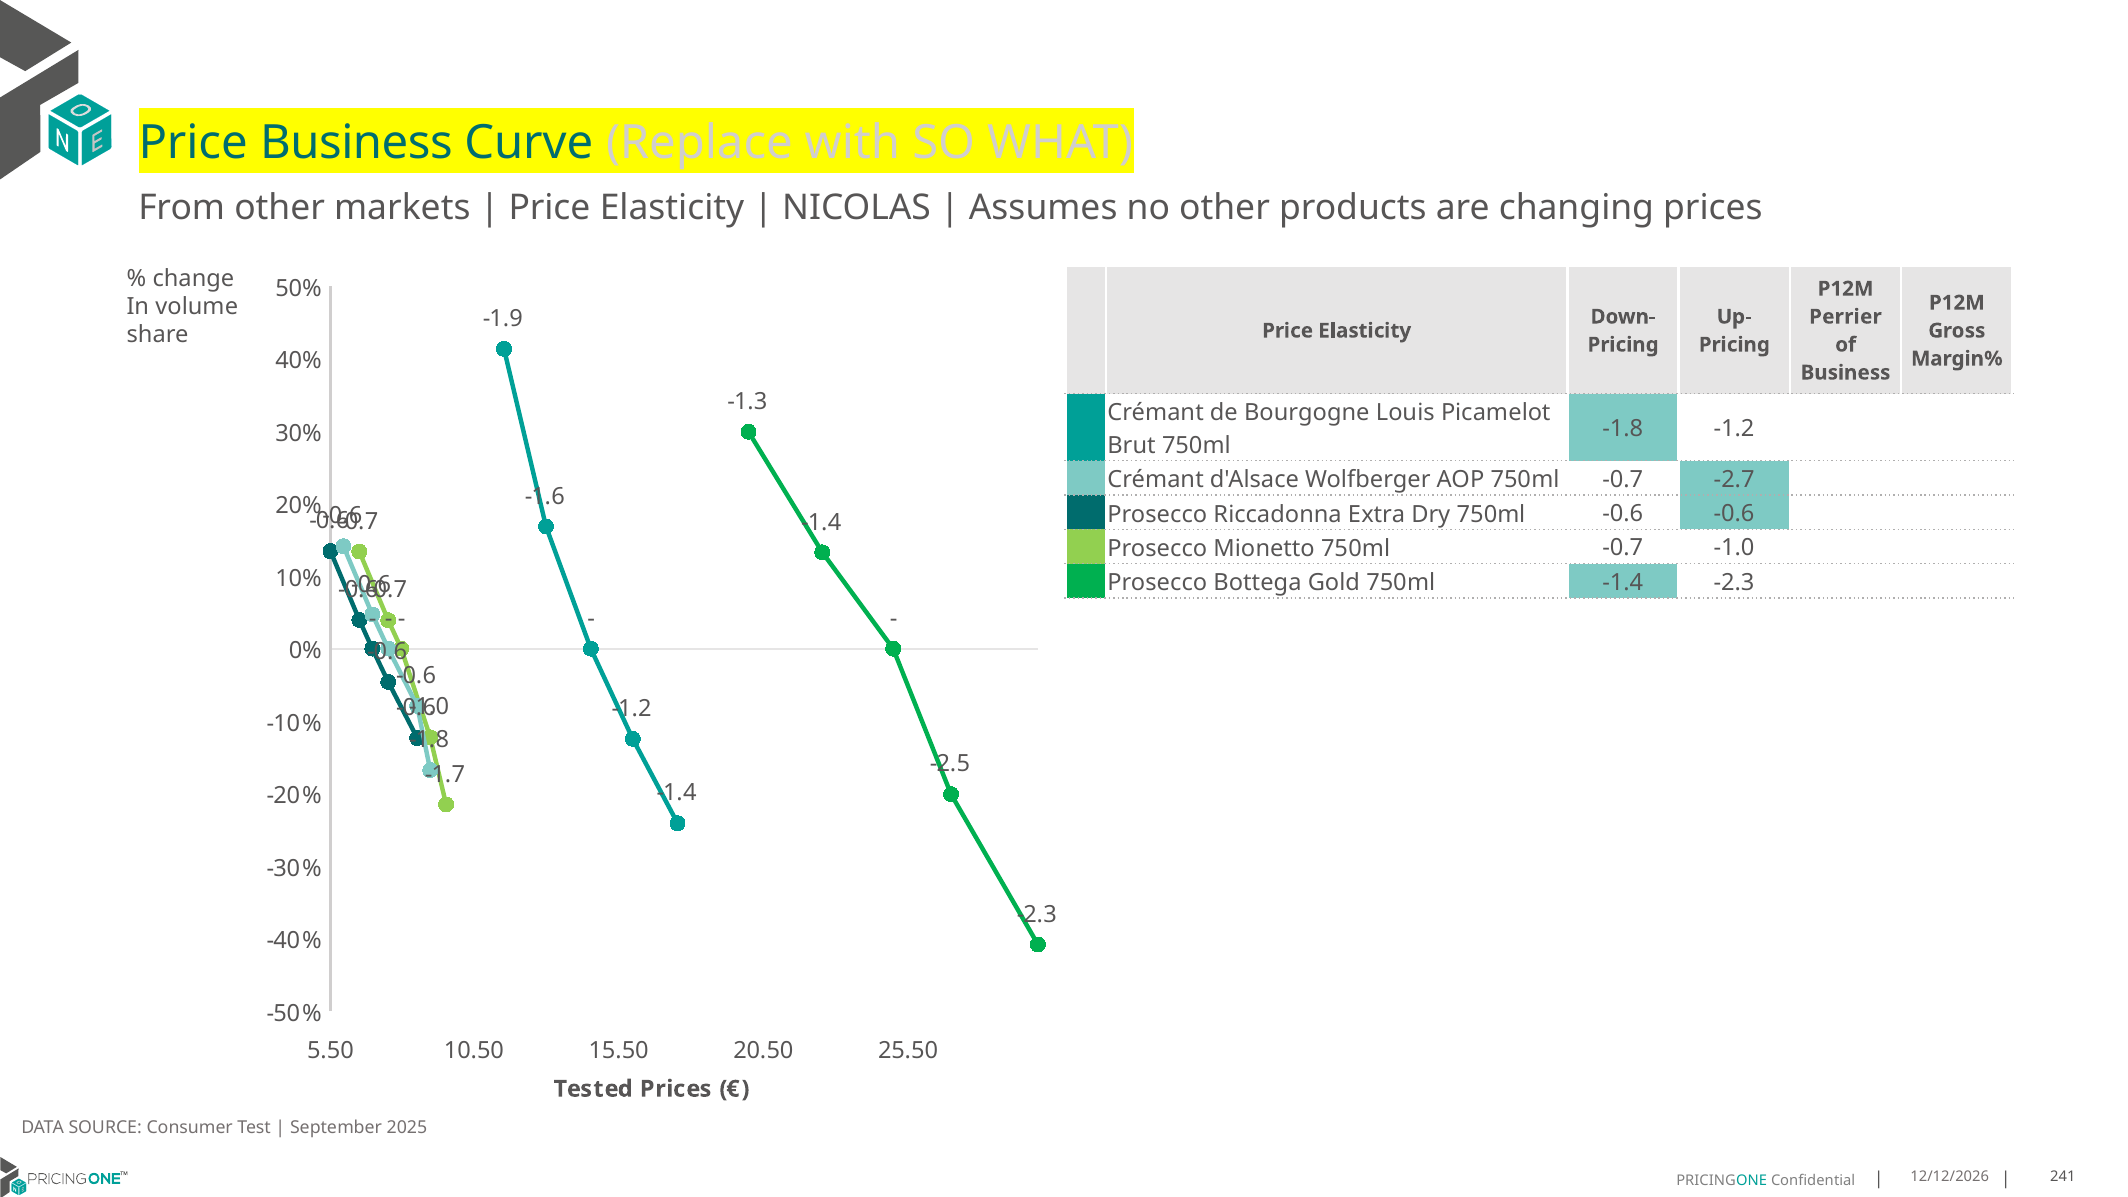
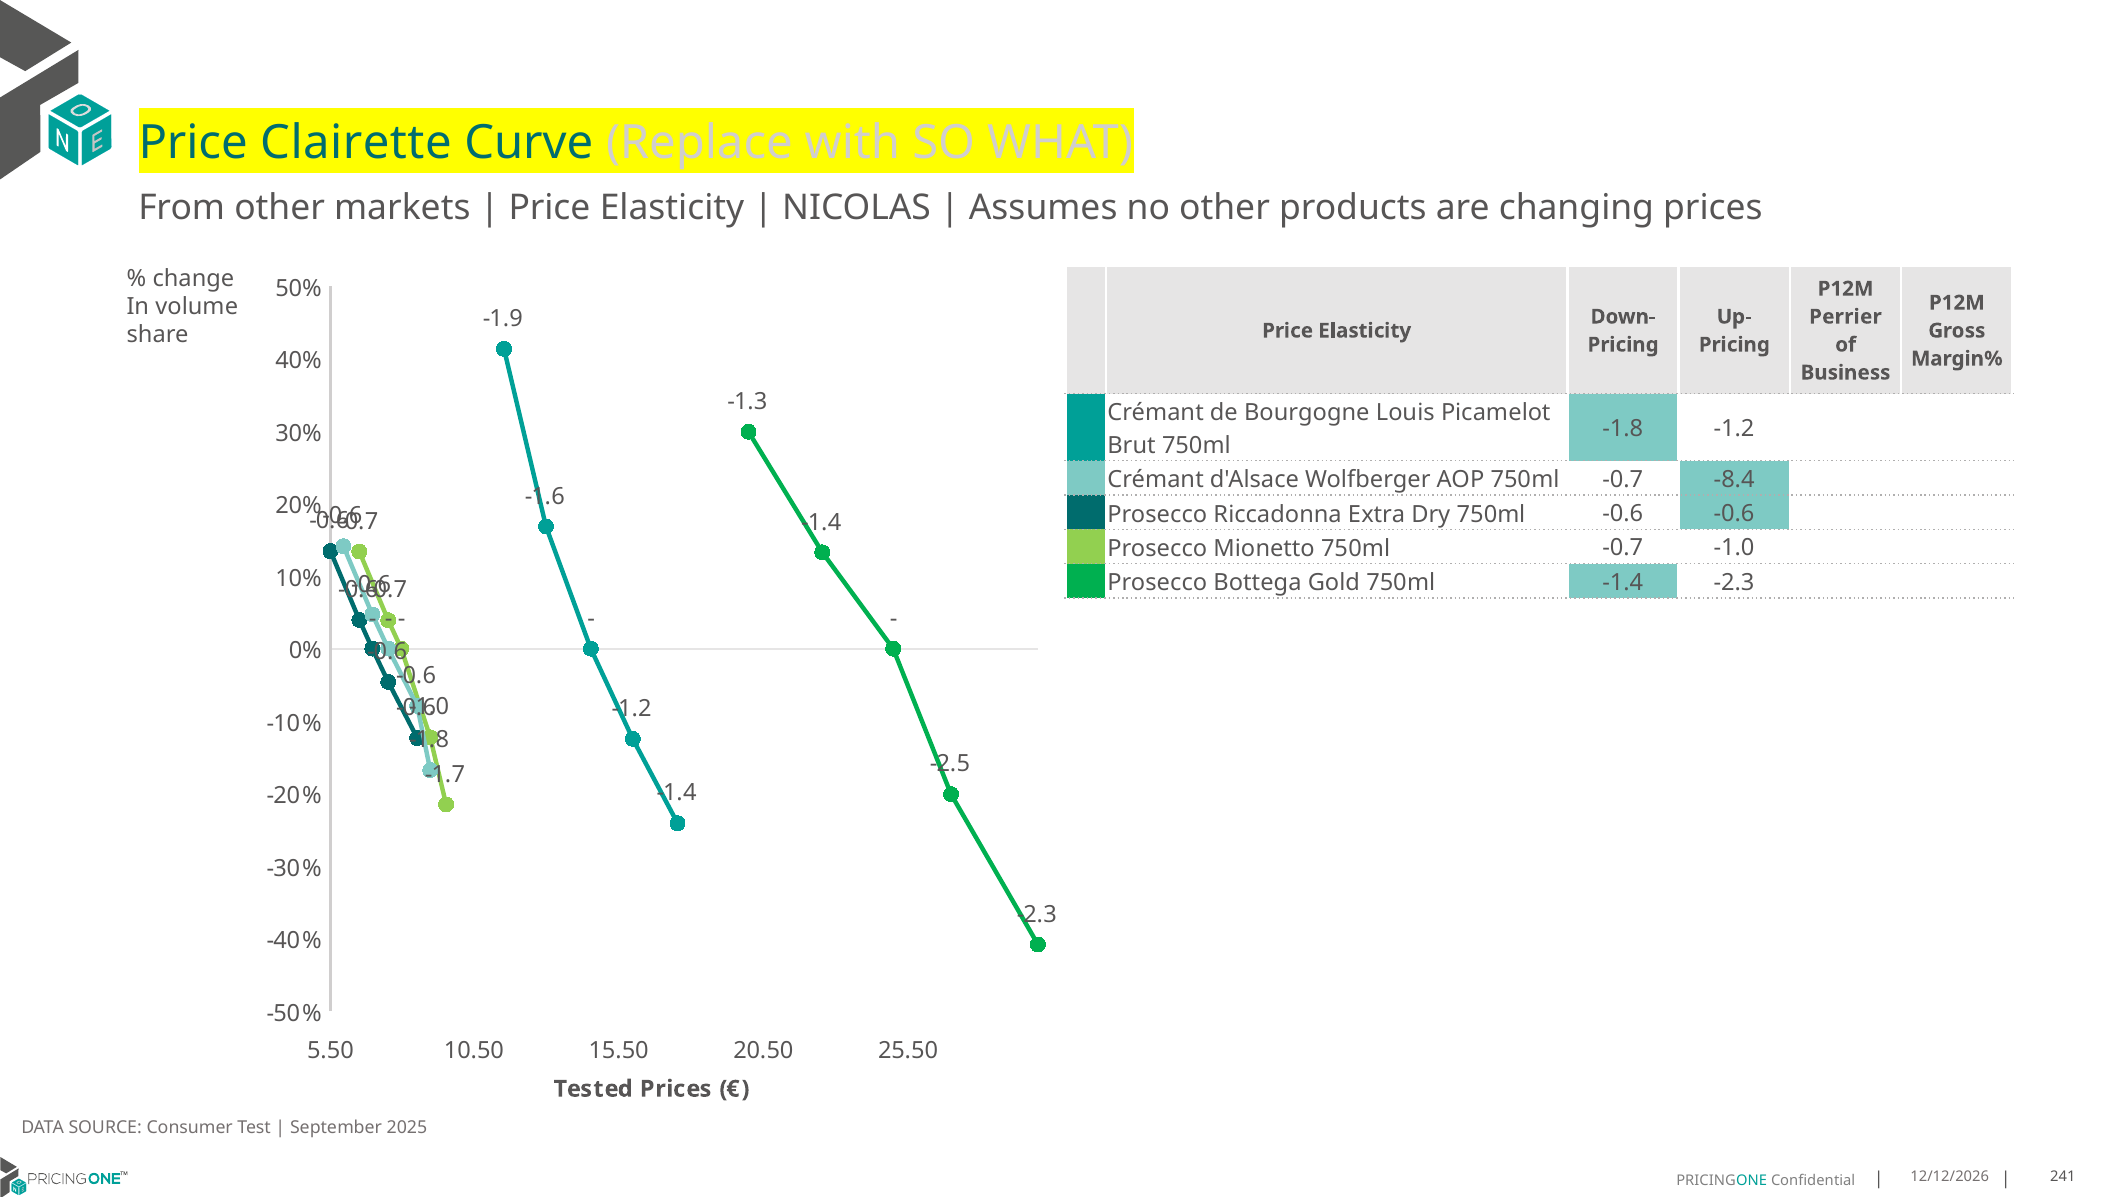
Price Business: Business -> Clairette
-2.7: -2.7 -> -8.4
